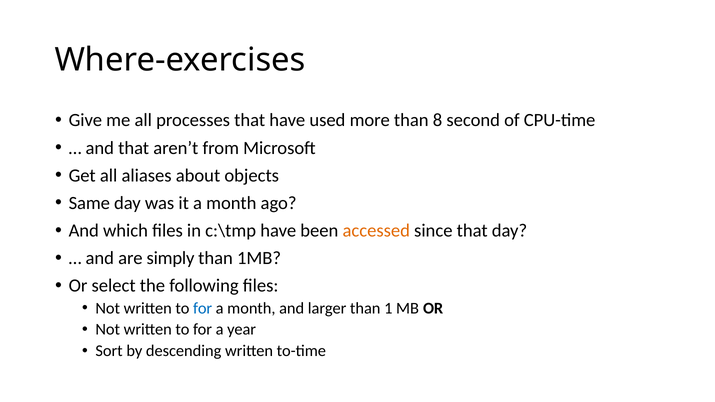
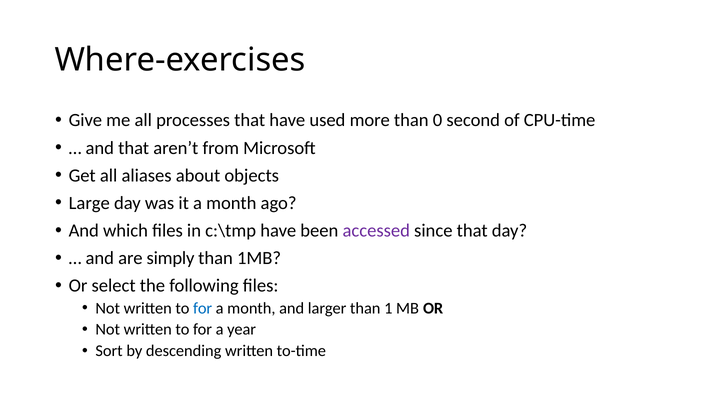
8: 8 -> 0
Same: Same -> Large
accessed colour: orange -> purple
